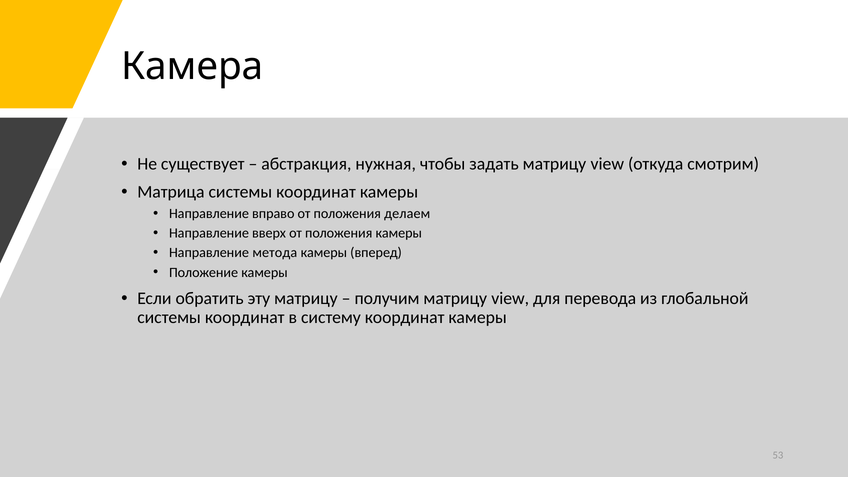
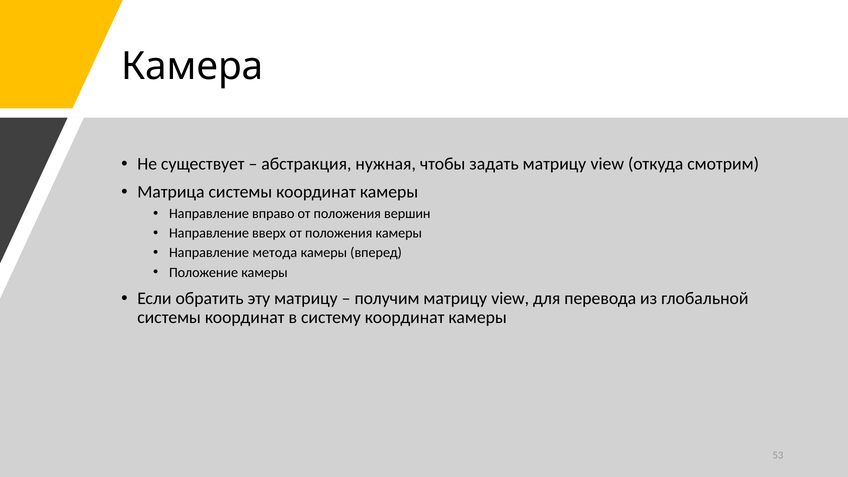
делаем: делаем -> вершин
